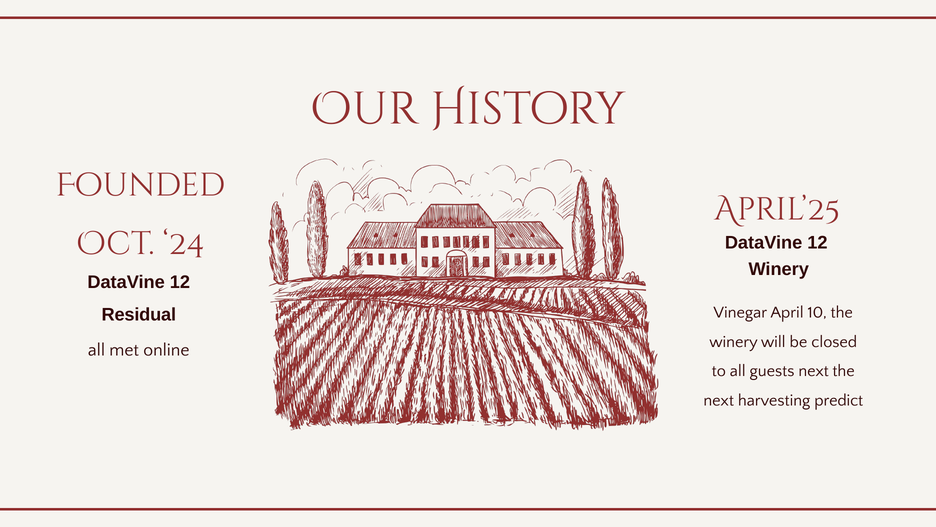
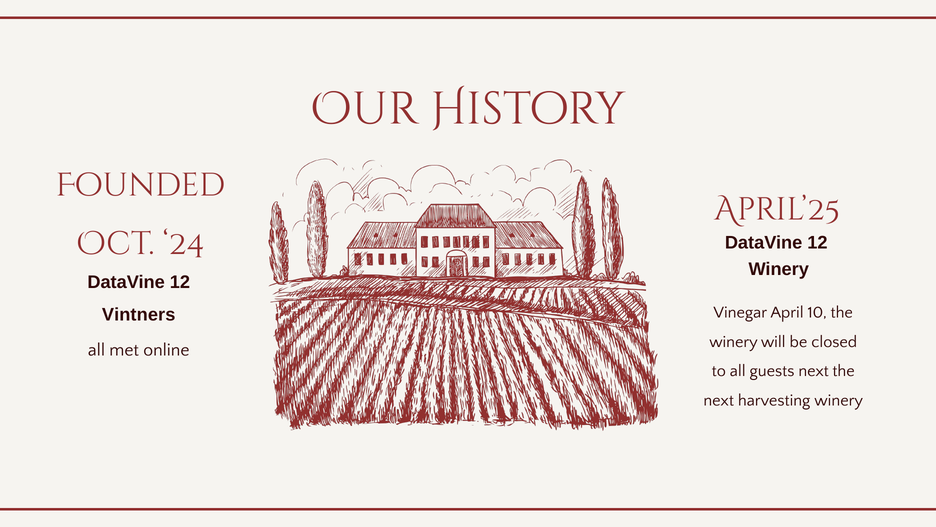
Residual: Residual -> Vintners
harvesting predict: predict -> winery
